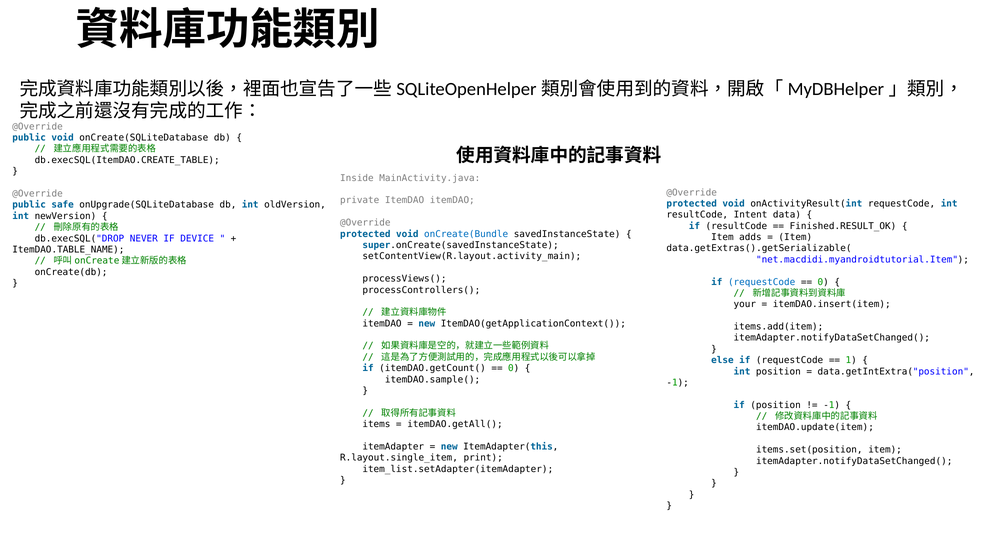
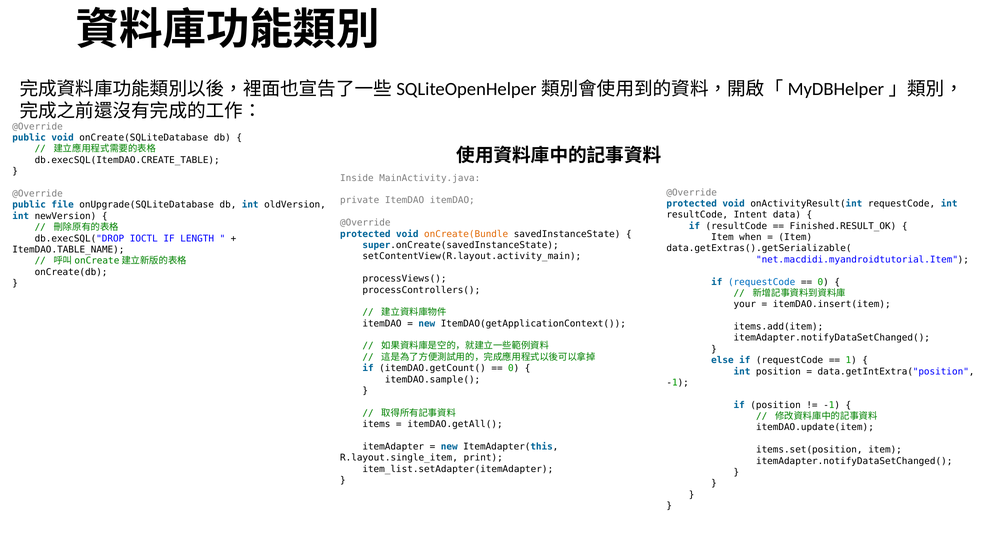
safe: safe -> file
onCreate(Bundle colour: blue -> orange
adds: adds -> when
NEVER: NEVER -> IOCTL
DEVICE: DEVICE -> LENGTH
